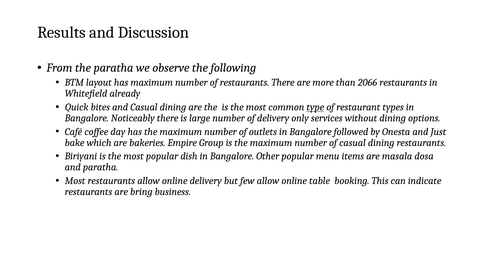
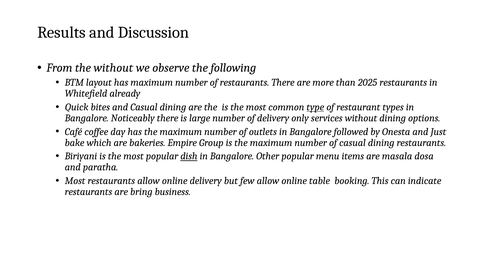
the paratha: paratha -> without
2066: 2066 -> 2025
dish underline: none -> present
